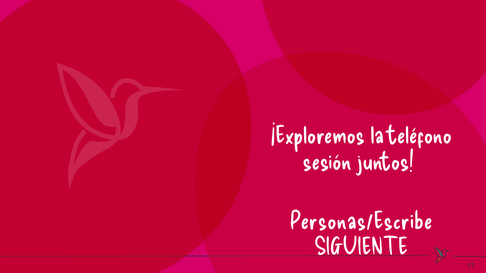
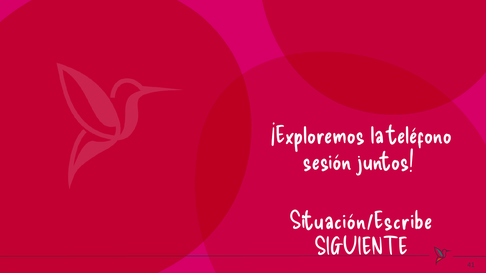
Personas/Escribe: Personas/Escribe -> Situación/Escribe
